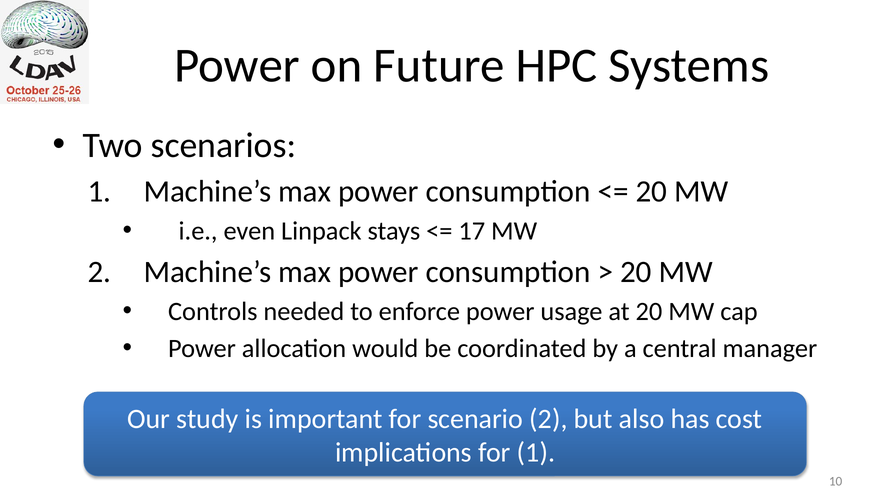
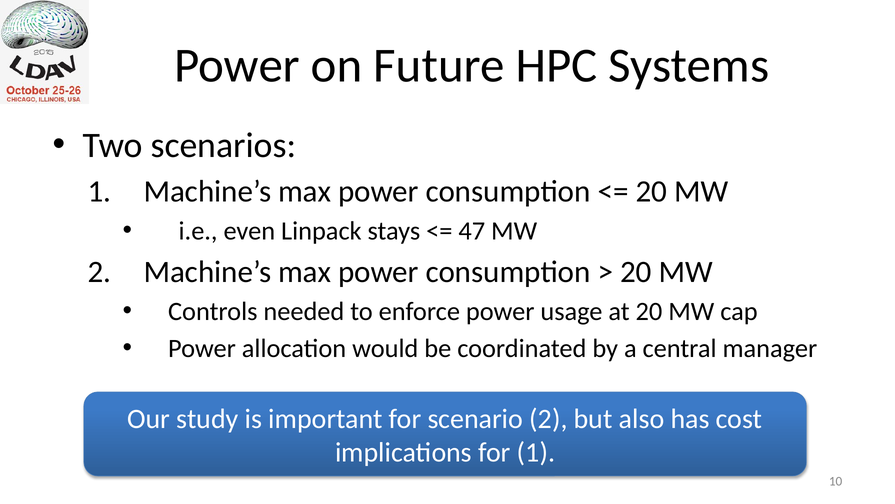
17: 17 -> 47
